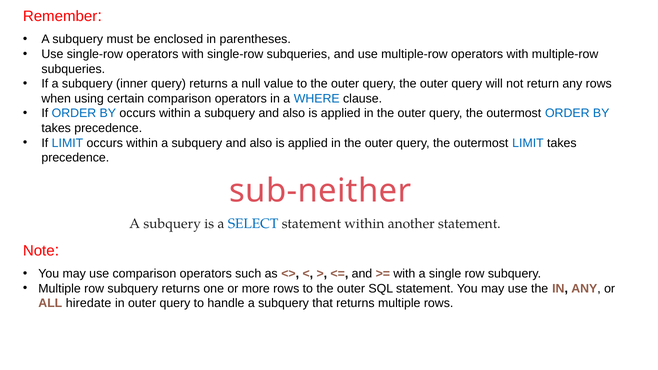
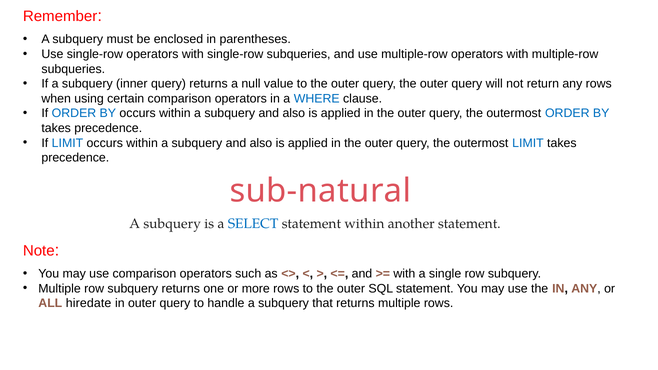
sub-neither: sub-neither -> sub-natural
